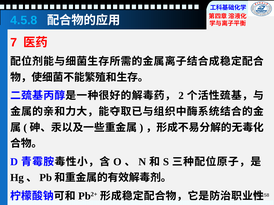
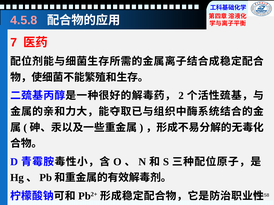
4.5.8 colour: light blue -> pink
